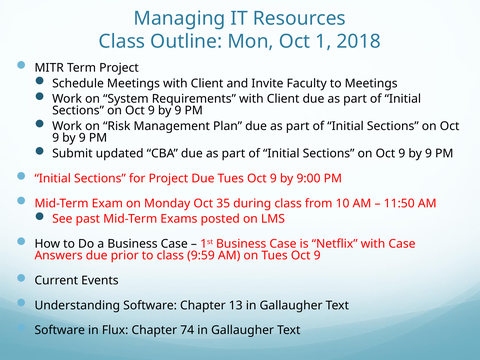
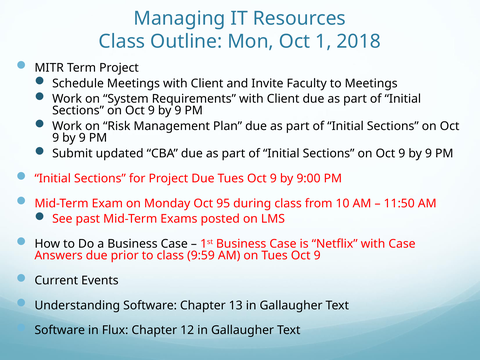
35: 35 -> 95
74: 74 -> 12
